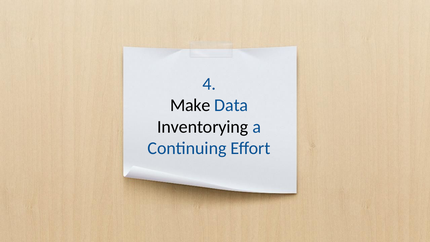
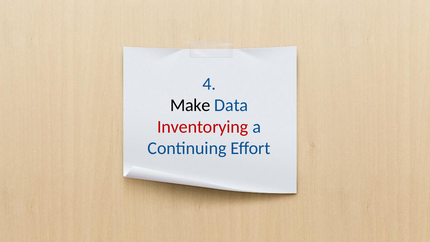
Inventorying colour: black -> red
